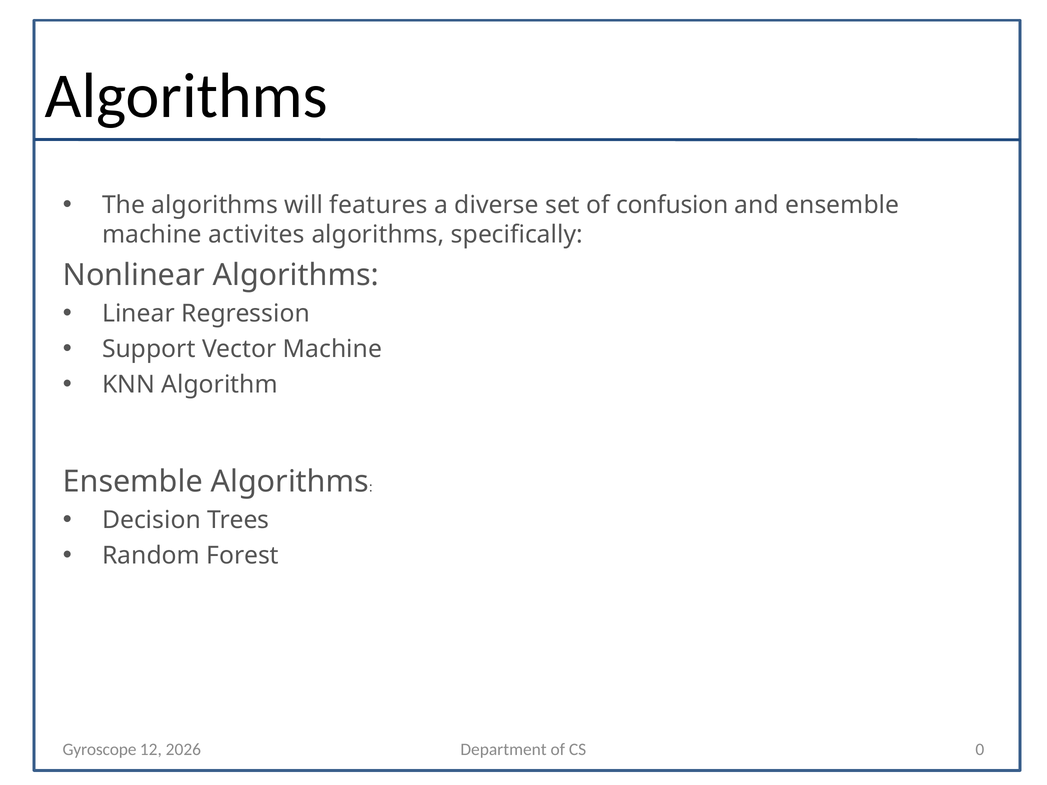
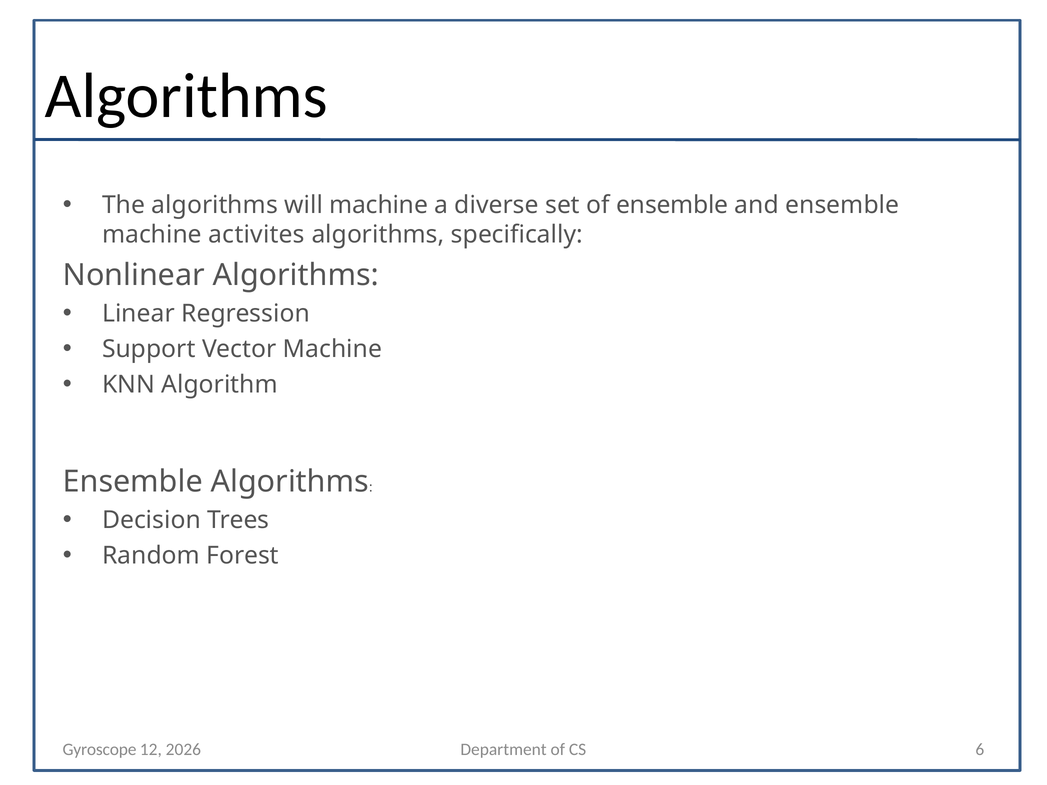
will features: features -> machine
of confusion: confusion -> ensemble
0: 0 -> 6
